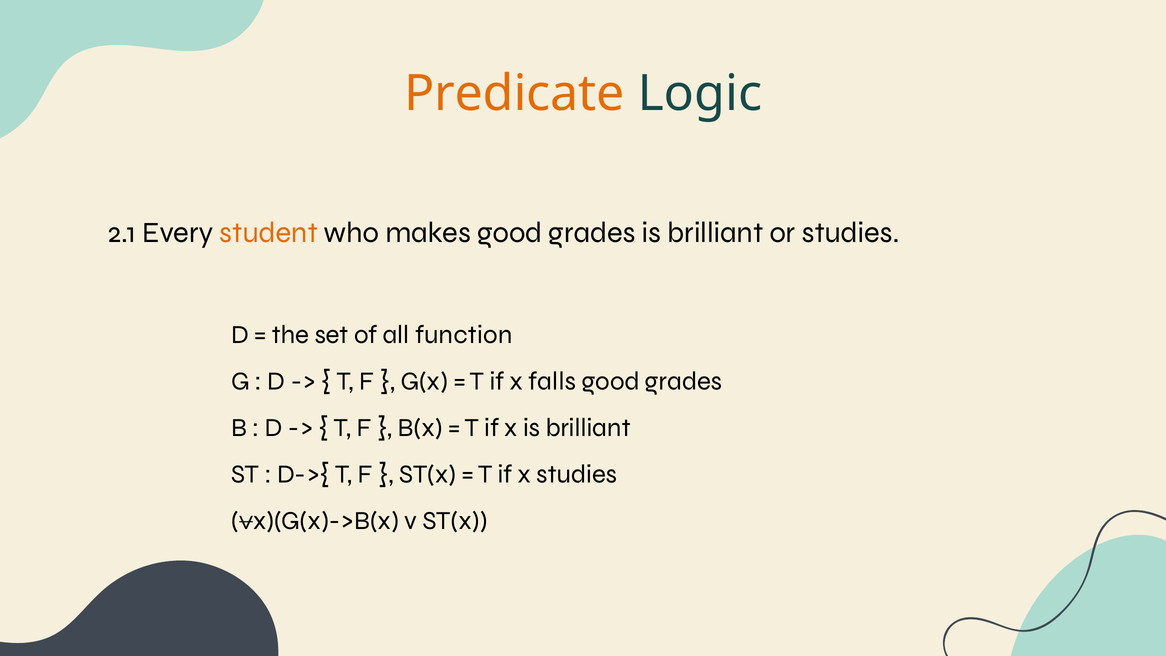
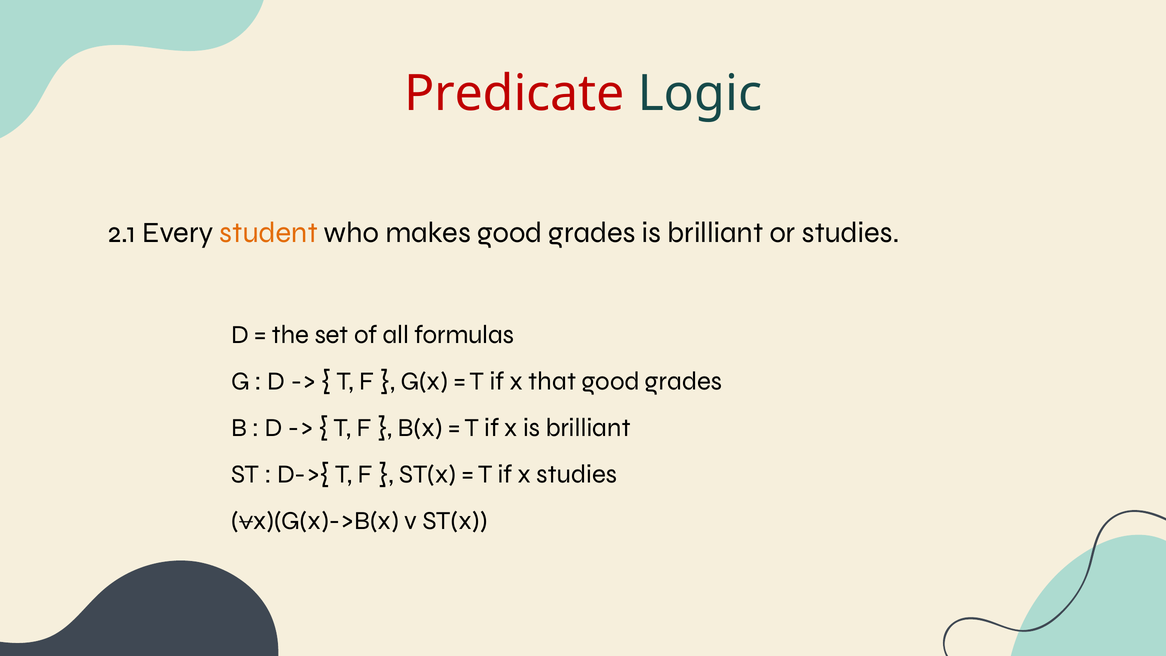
Predicate colour: orange -> red
function: function -> formulas
falls: falls -> that
